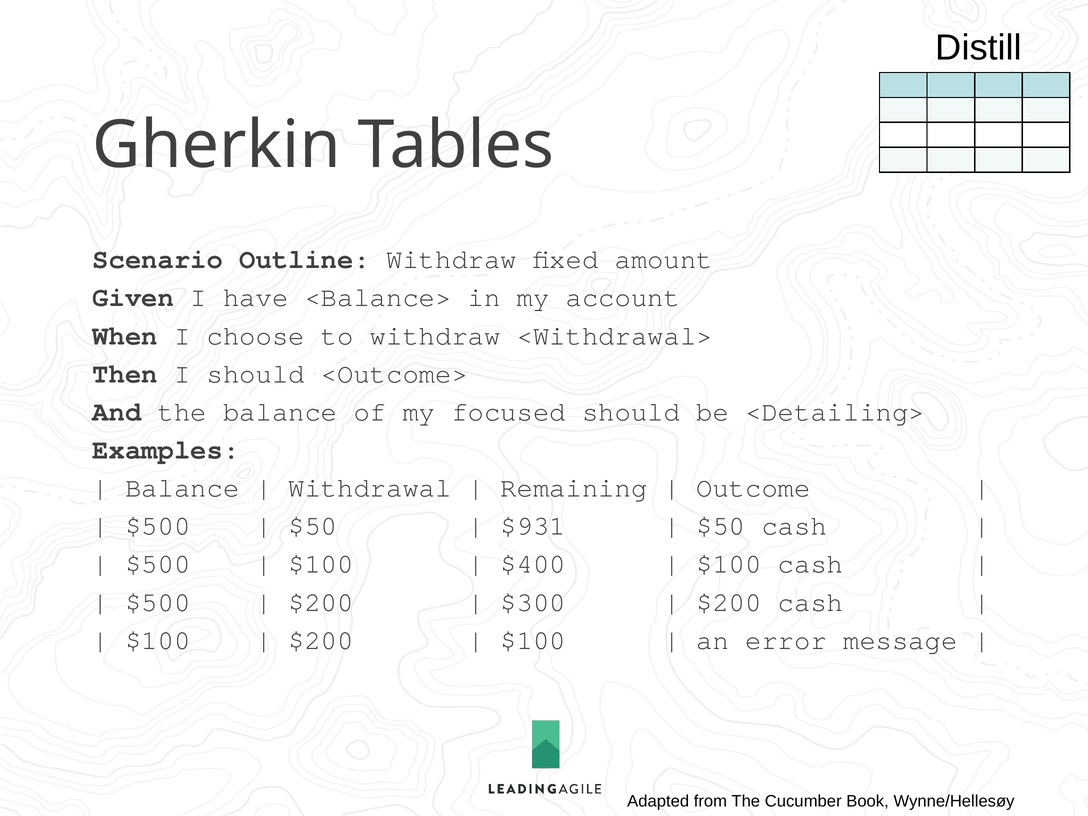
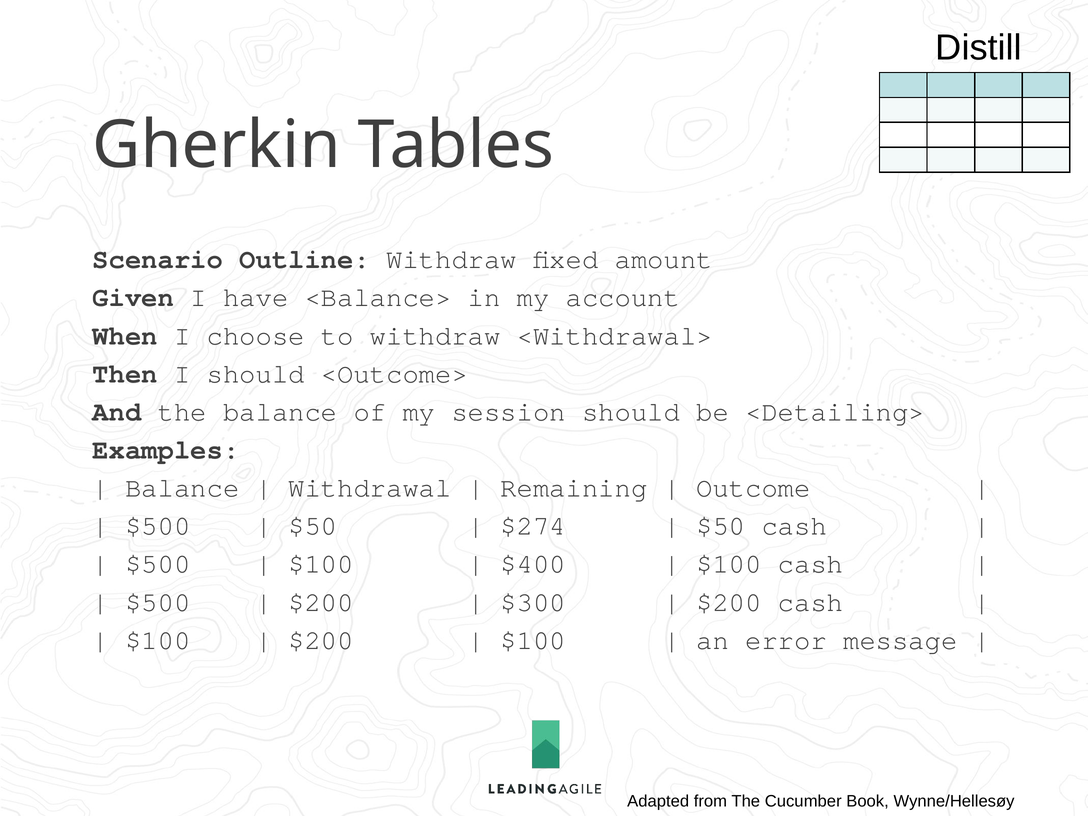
focused: focused -> session
$931: $931 -> $274
